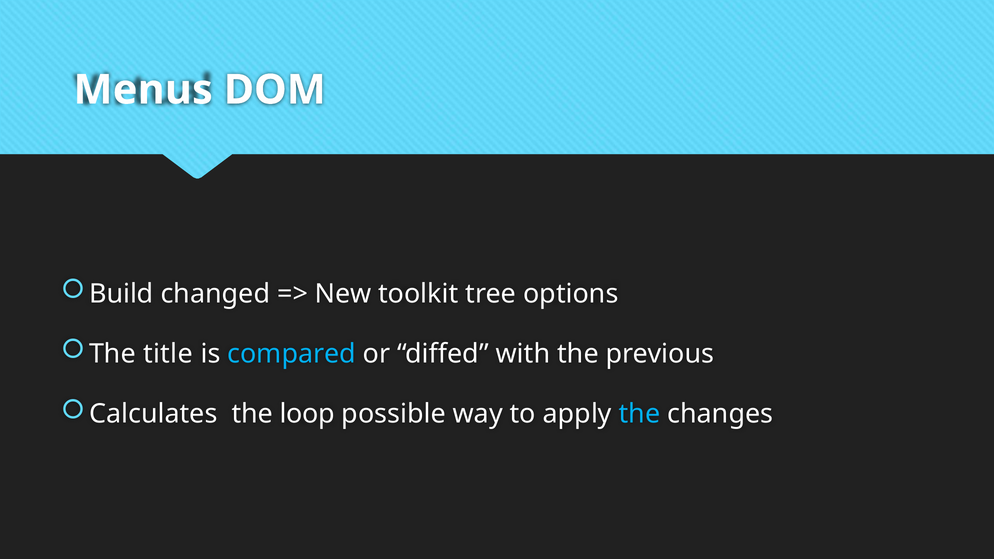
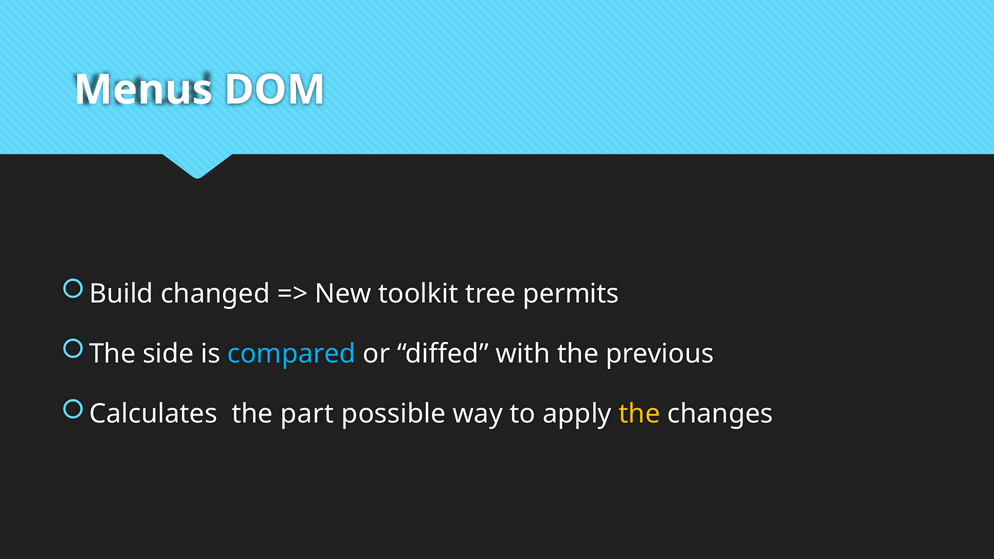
options: options -> permits
title: title -> side
loop: loop -> part
the at (639, 414) colour: light blue -> yellow
